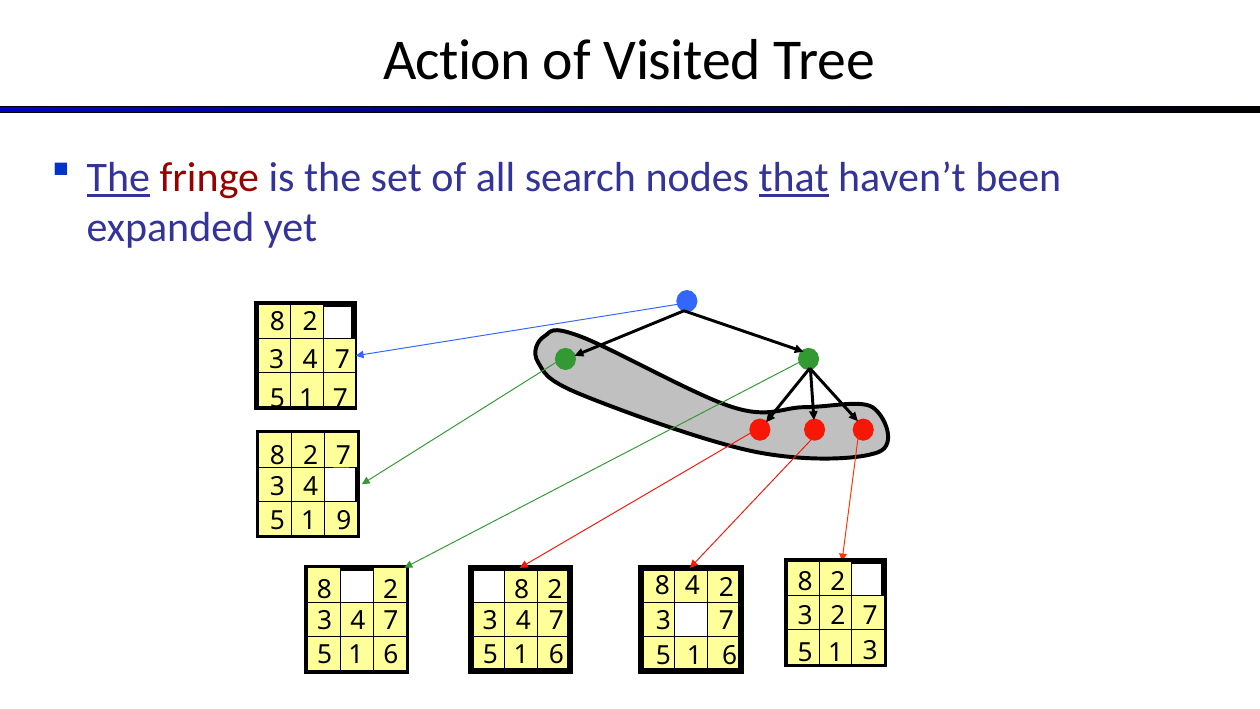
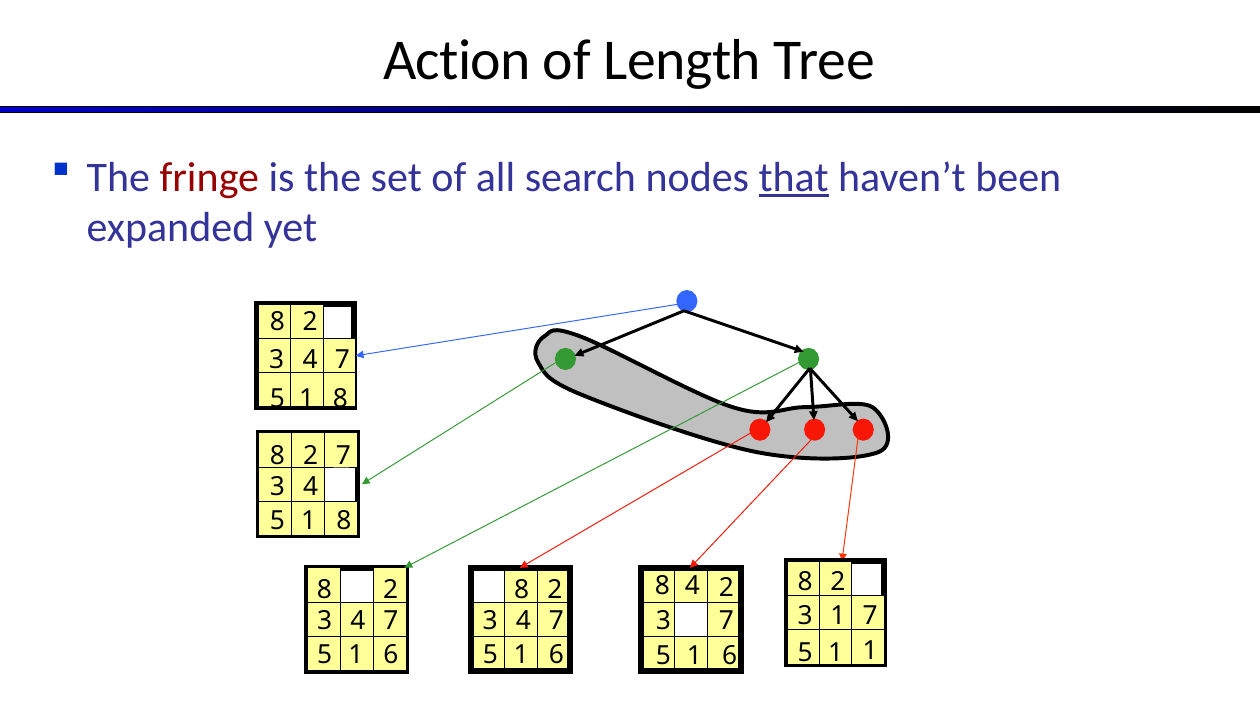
Visited: Visited -> Length
The at (118, 177) underline: present -> none
7 at (340, 399): 7 -> 8
9 at (344, 521): 9 -> 8
3 2: 2 -> 1
5 3: 3 -> 1
